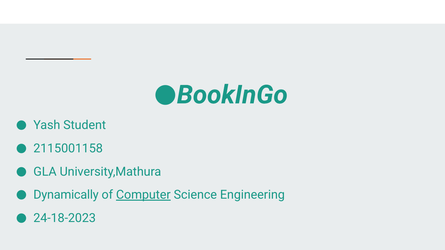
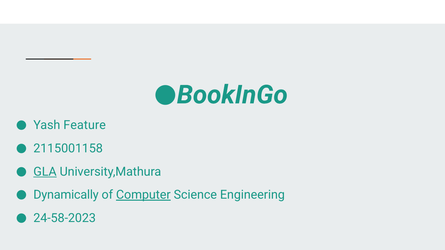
Student: Student -> Feature
GLA underline: none -> present
24-18-2023: 24-18-2023 -> 24-58-2023
